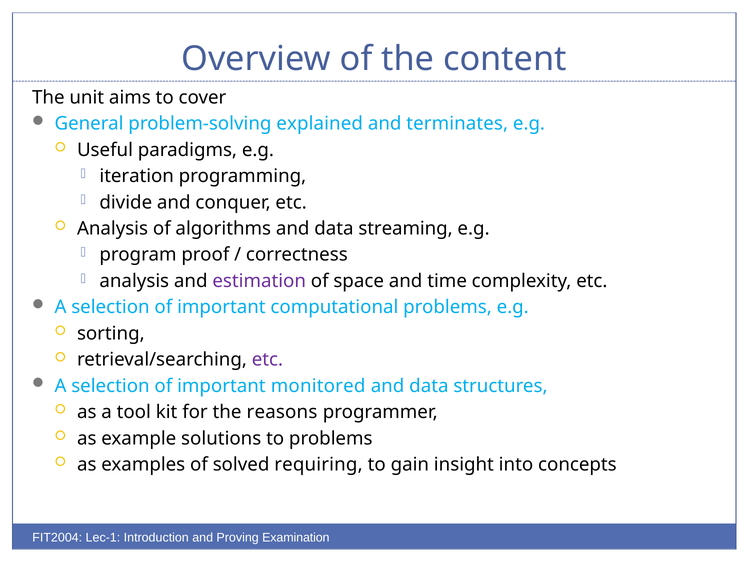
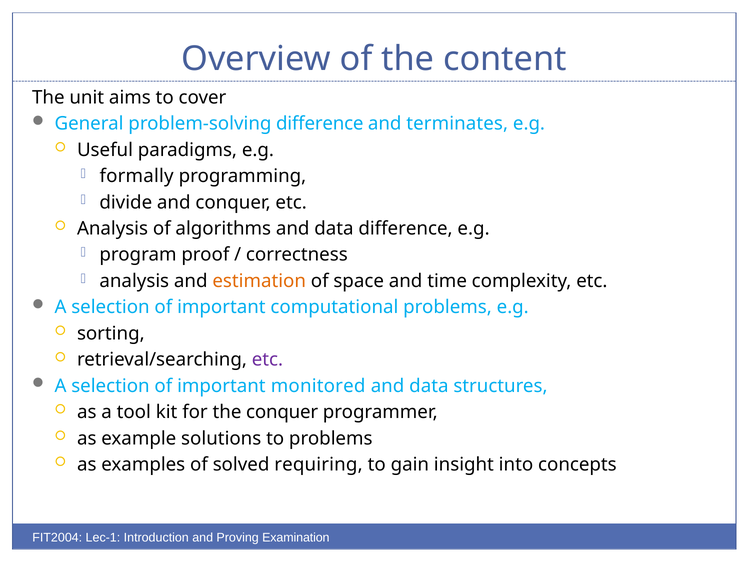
problem-solving explained: explained -> difference
iteration: iteration -> formally
data streaming: streaming -> difference
estimation colour: purple -> orange
the reasons: reasons -> conquer
